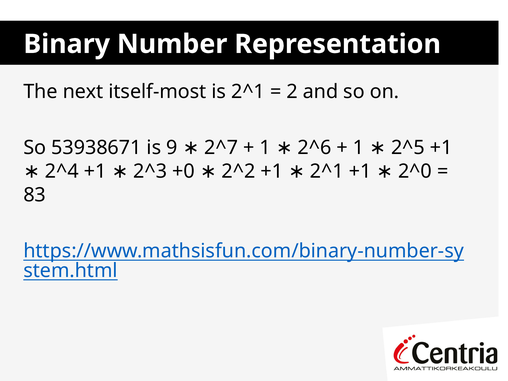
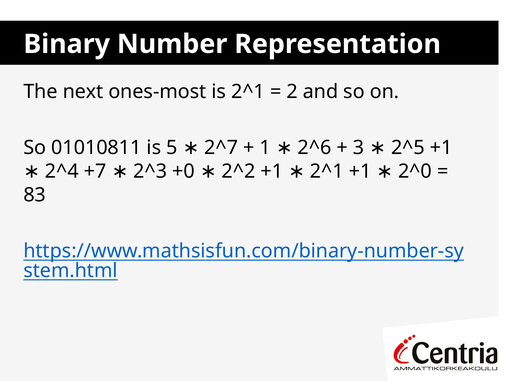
itself-most: itself-most -> ones-most
53938671: 53938671 -> 01010811
9: 9 -> 5
1 at (359, 148): 1 -> 3
2^4 +1: +1 -> +7
